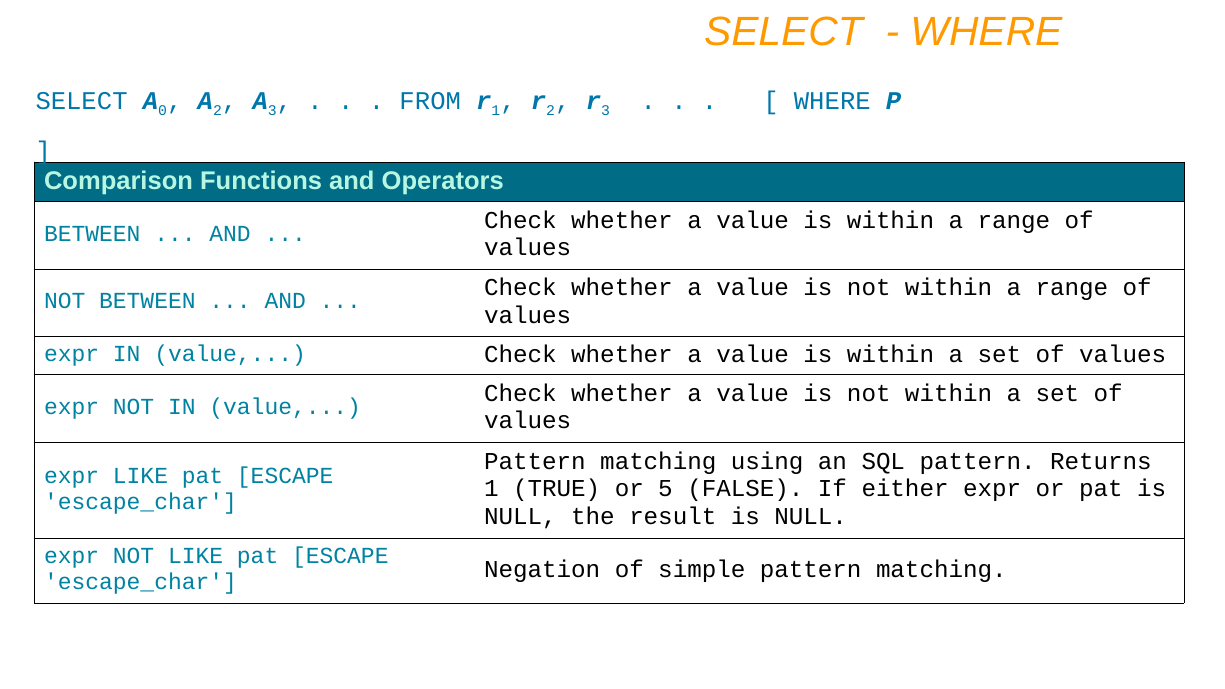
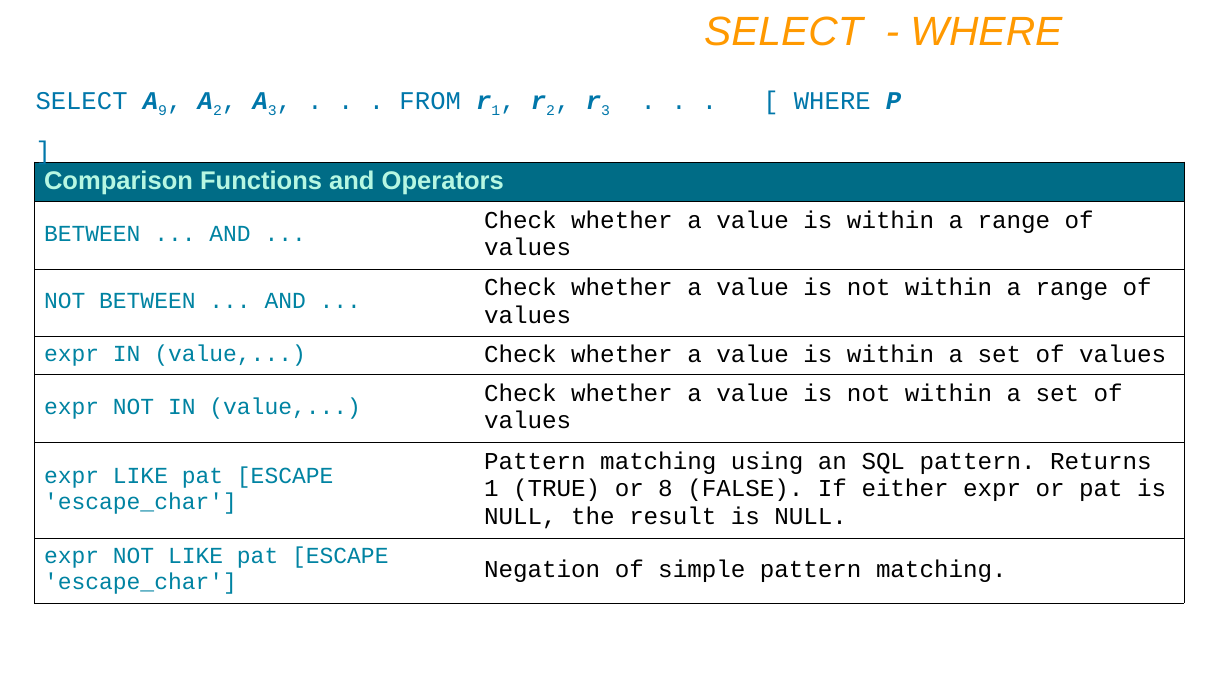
0: 0 -> 9
5: 5 -> 8
